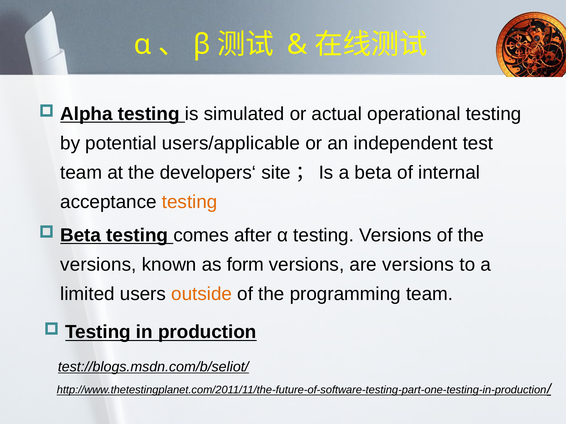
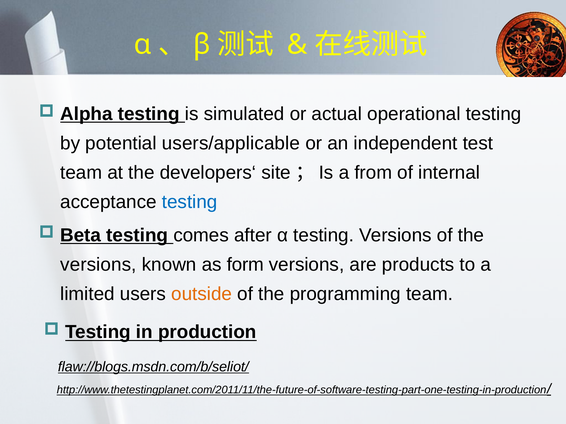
a beta: beta -> from
testing at (190, 202) colour: orange -> blue
are versions: versions -> products
test://blogs.msdn.com/b/seliot/: test://blogs.msdn.com/b/seliot/ -> flaw://blogs.msdn.com/b/seliot/
